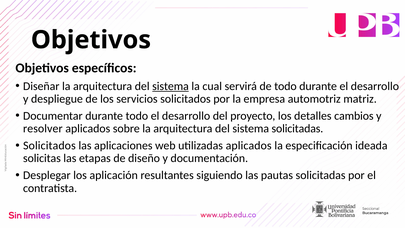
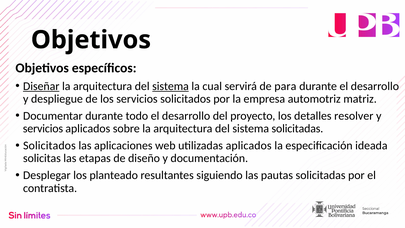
Diseñar underline: none -> present
de todo: todo -> para
cambios: cambios -> resolver
resolver at (43, 129): resolver -> servicios
aplicación: aplicación -> planteado
